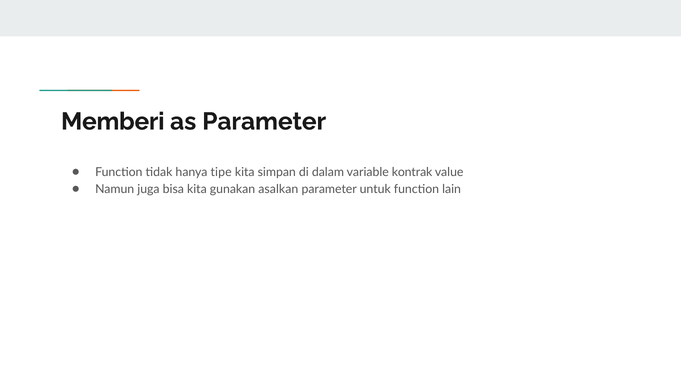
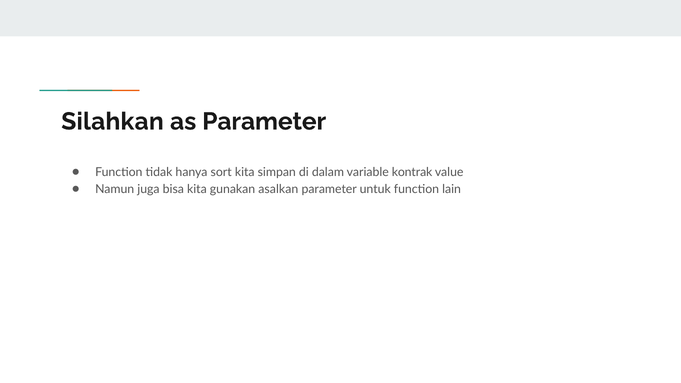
Memberi: Memberi -> Silahkan
tipe: tipe -> sort
